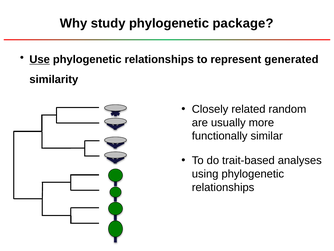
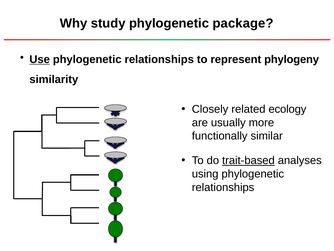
generated: generated -> phylogeny
random: random -> ecology
trait-based underline: none -> present
